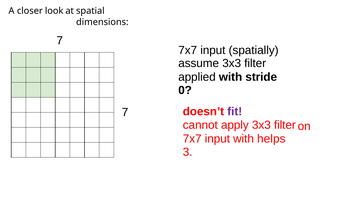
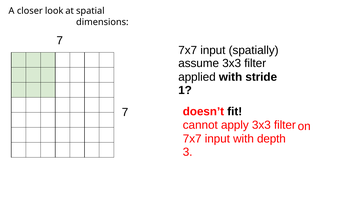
0: 0 -> 1
fit colour: purple -> black
helps: helps -> depth
